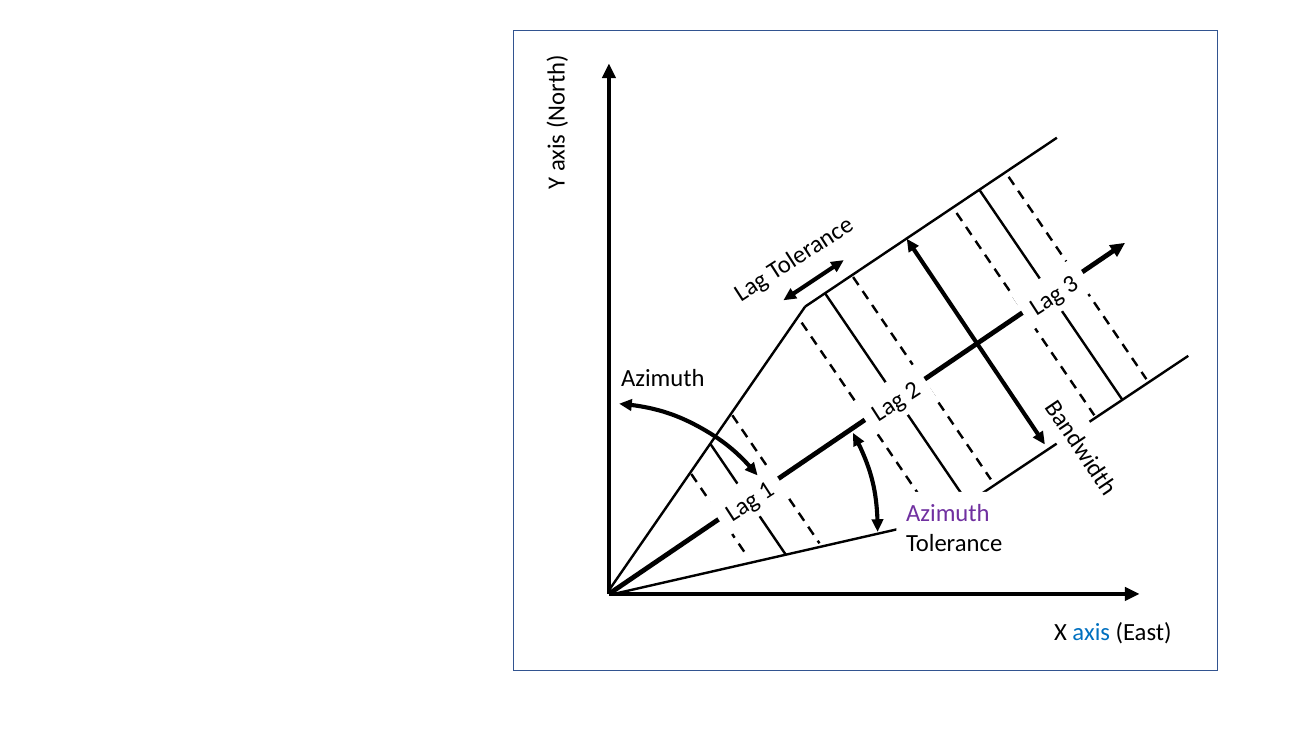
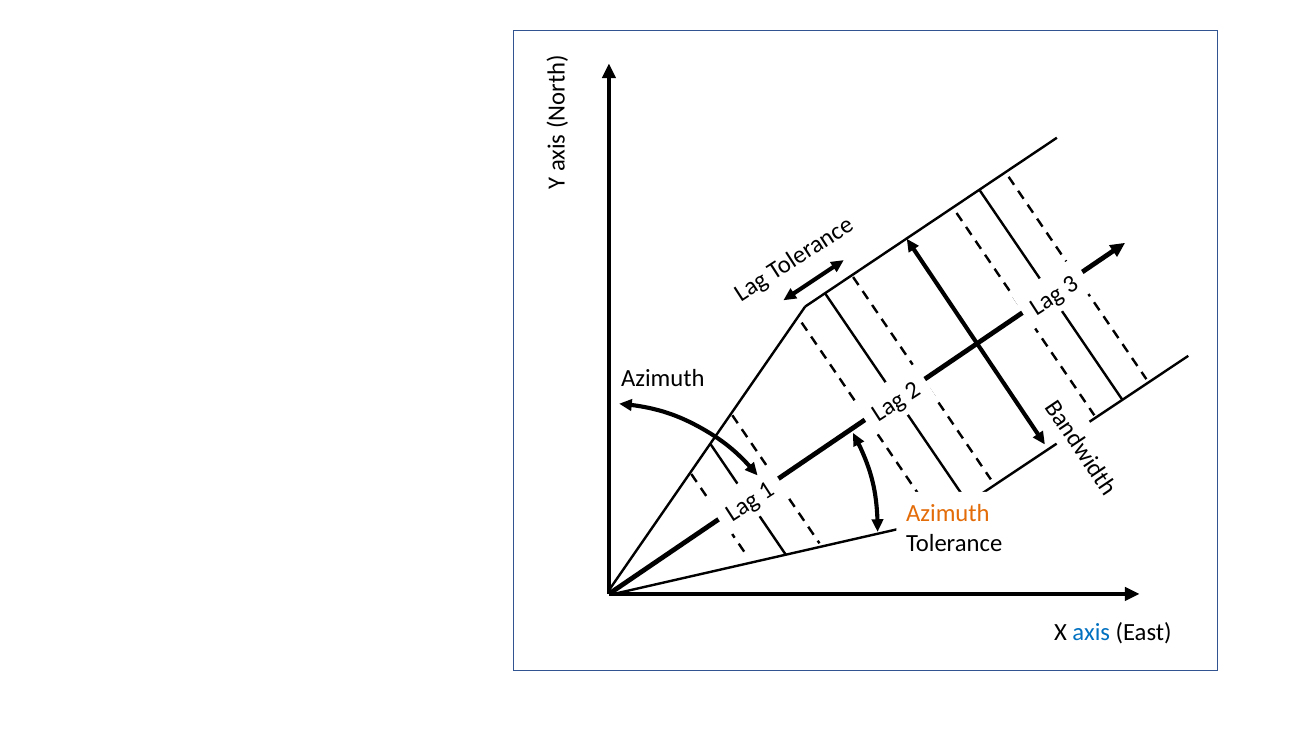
Azimuth at (948, 514) colour: purple -> orange
